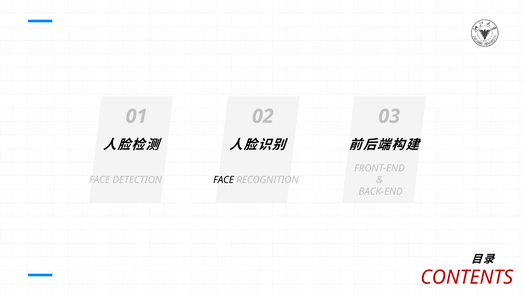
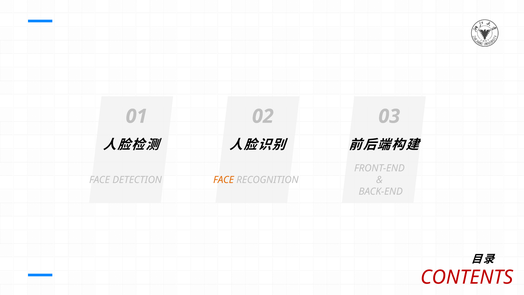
FACE at (224, 180) colour: black -> orange
